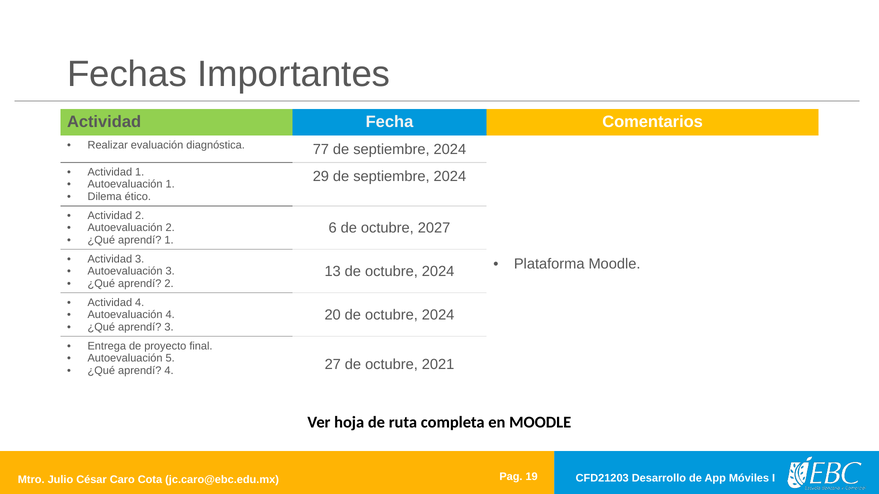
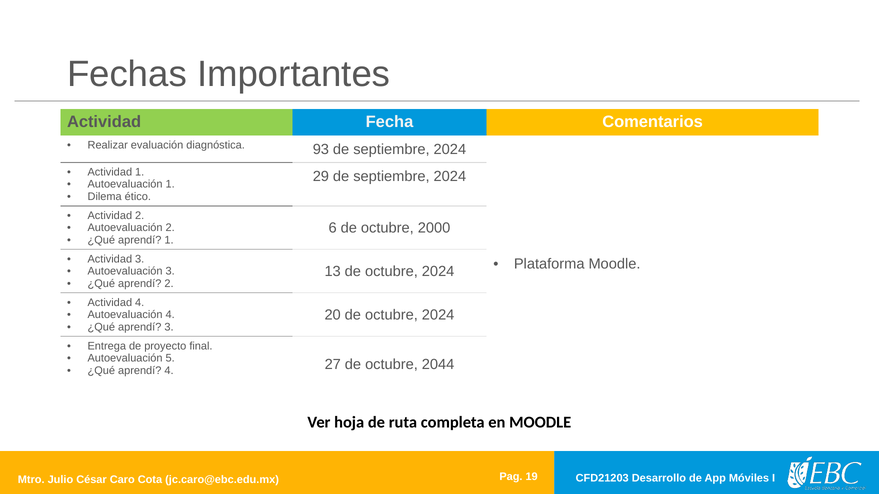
77: 77 -> 93
2027: 2027 -> 2000
2021: 2021 -> 2044
